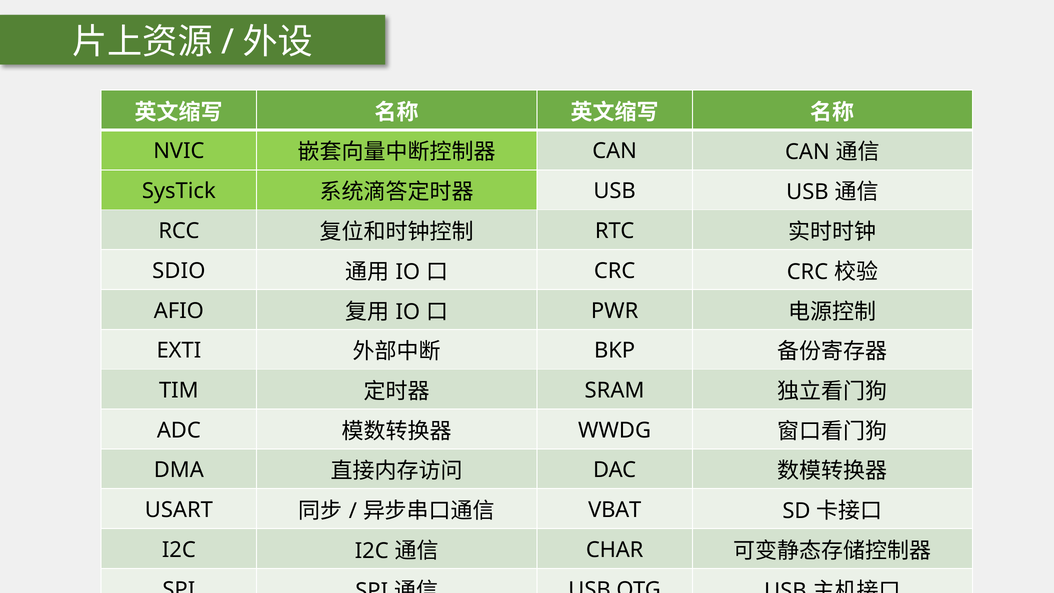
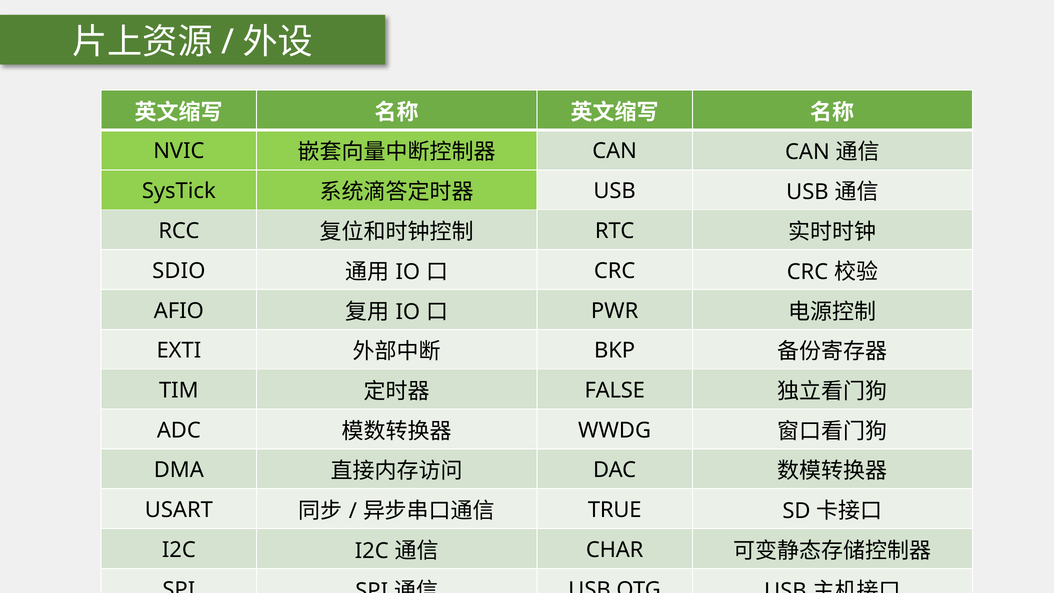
SRAM: SRAM -> FALSE
VBAT: VBAT -> TRUE
